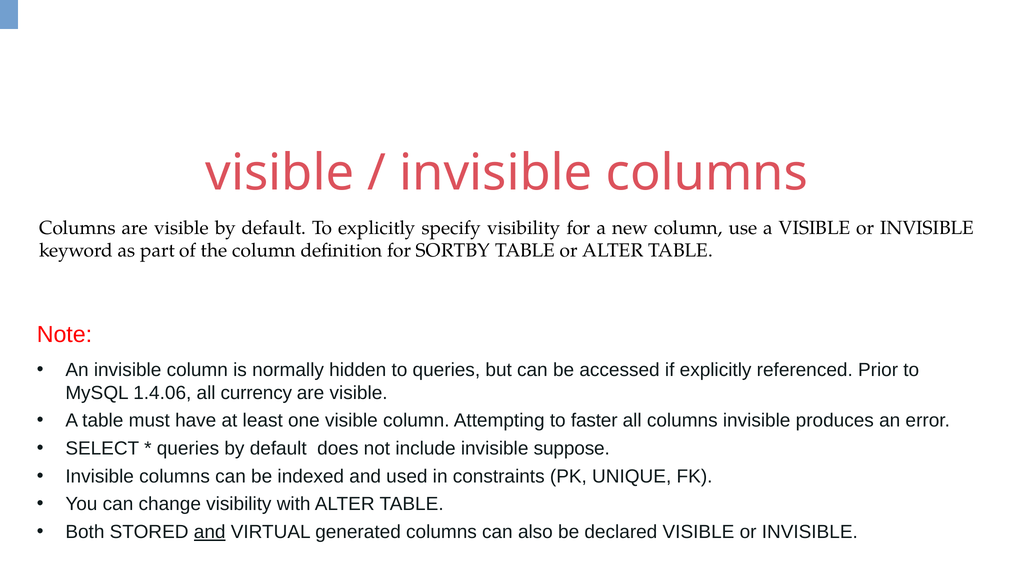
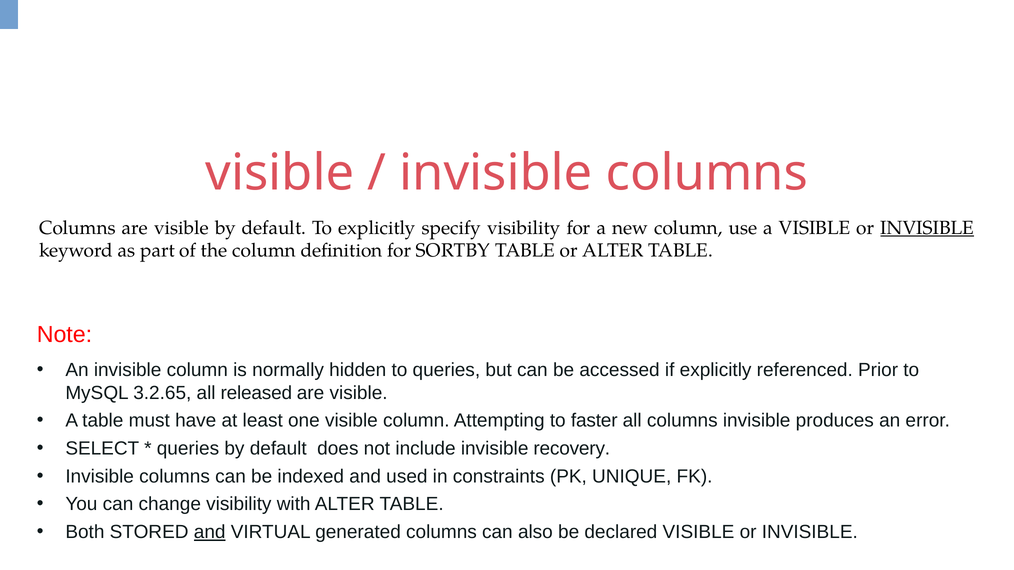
INVISIBLE at (927, 228) underline: none -> present
1.4.06: 1.4.06 -> 3.2.65
currency: currency -> released
suppose: suppose -> recovery
